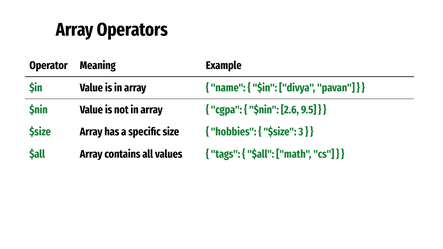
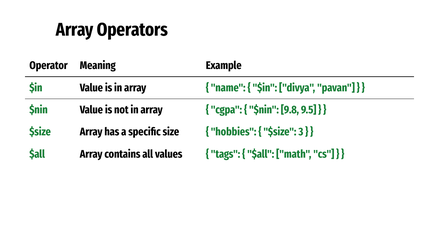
2.6: 2.6 -> 9.8
